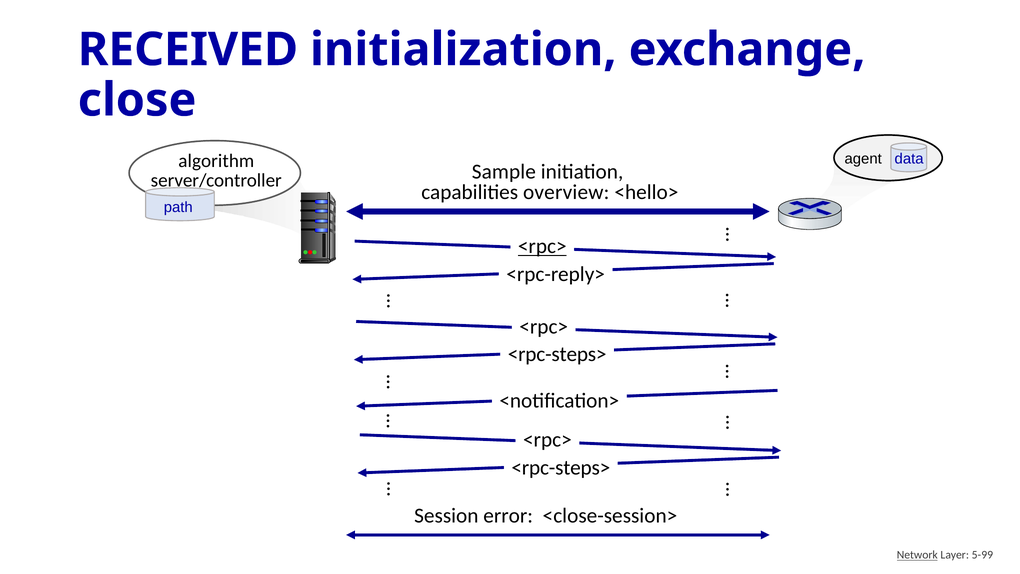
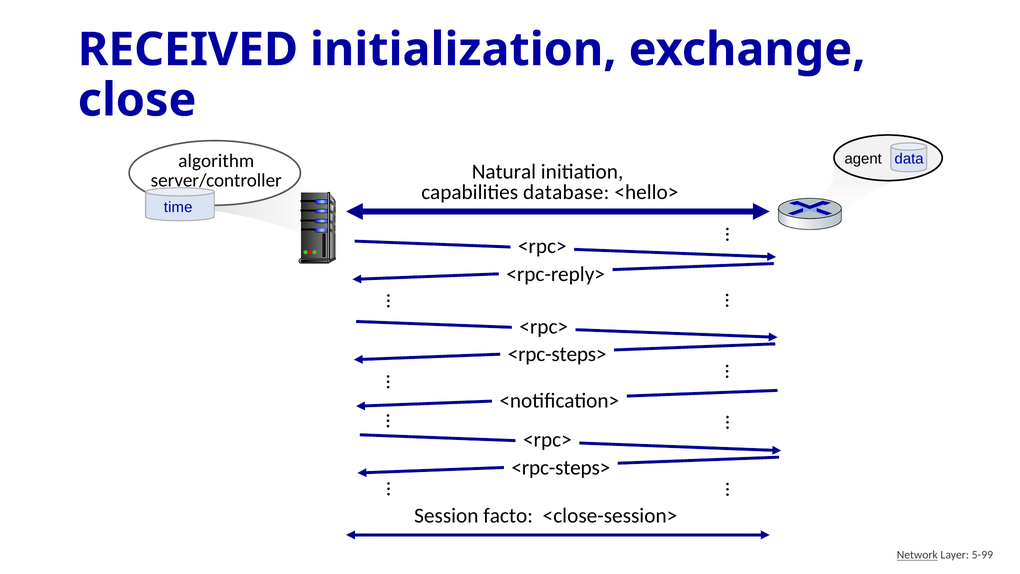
Sample: Sample -> Natural
overview: overview -> database
path: path -> time
<rpc> at (542, 246) underline: present -> none
error: error -> facto
